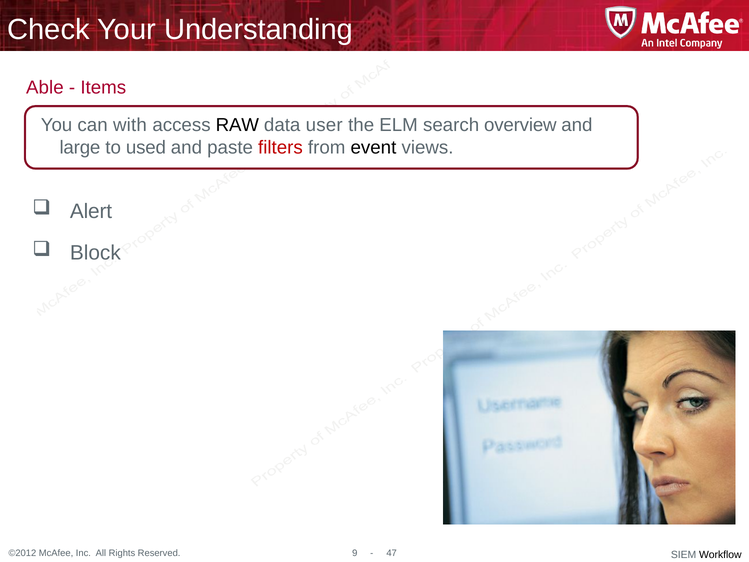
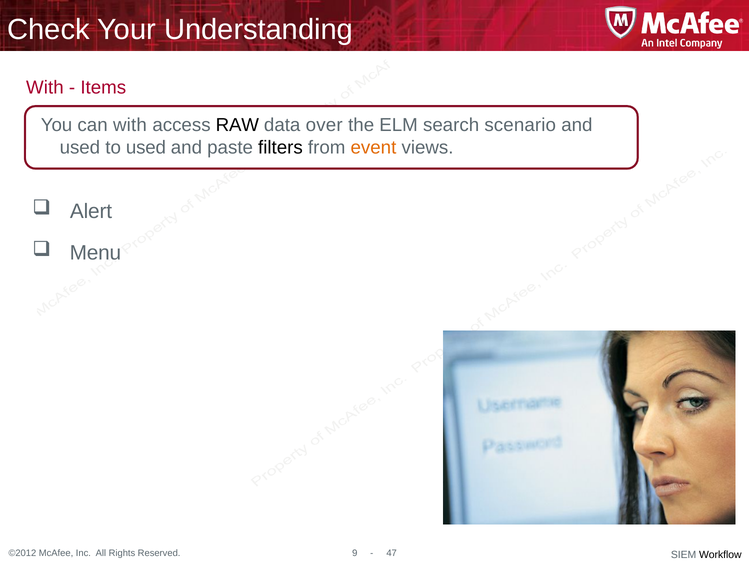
Able at (45, 88): Able -> With
user: user -> over
overview: overview -> scenario
large at (80, 148): large -> used
filters colour: red -> black
event colour: black -> orange
Block: Block -> Menu
